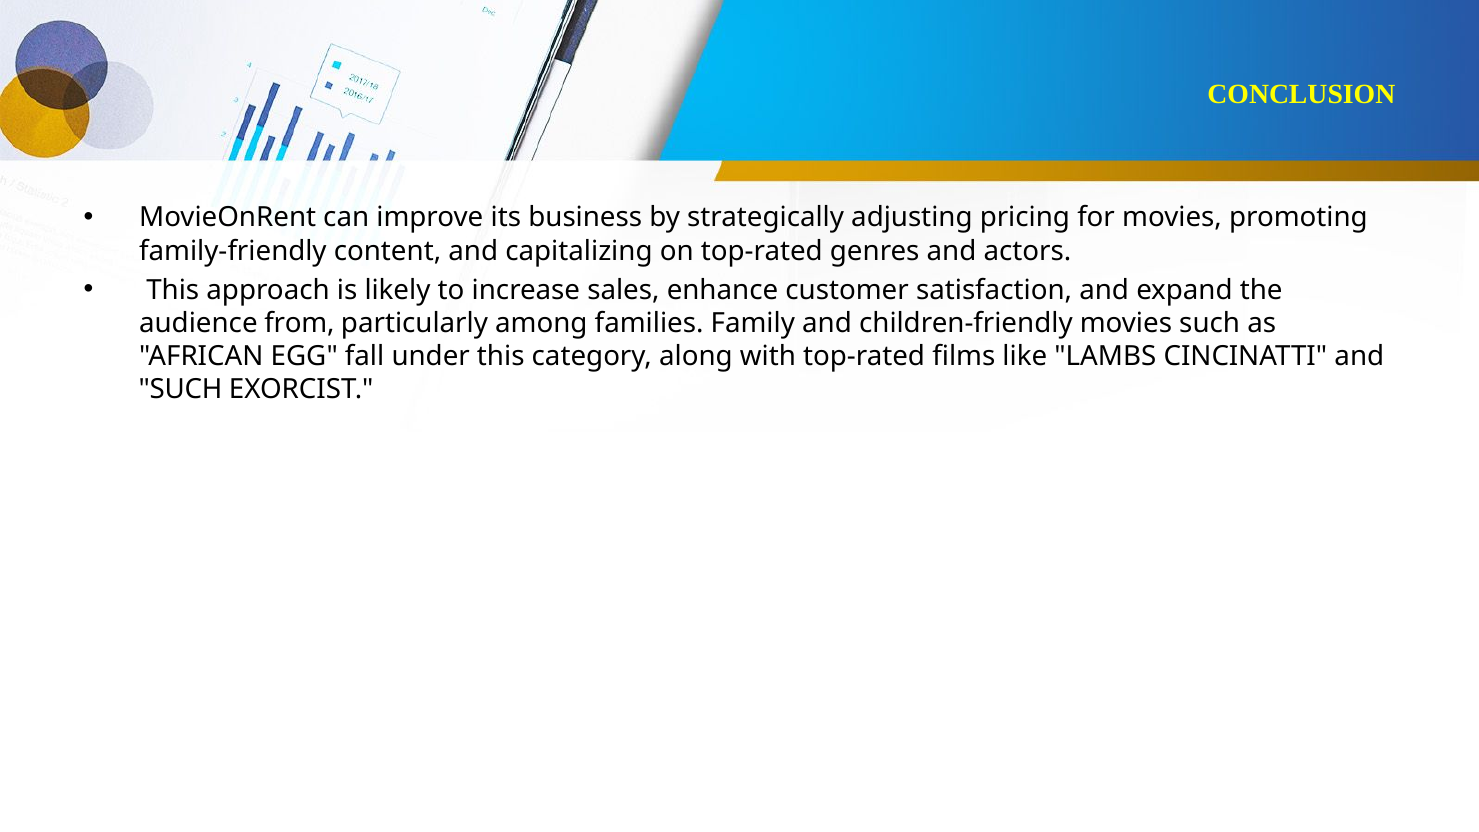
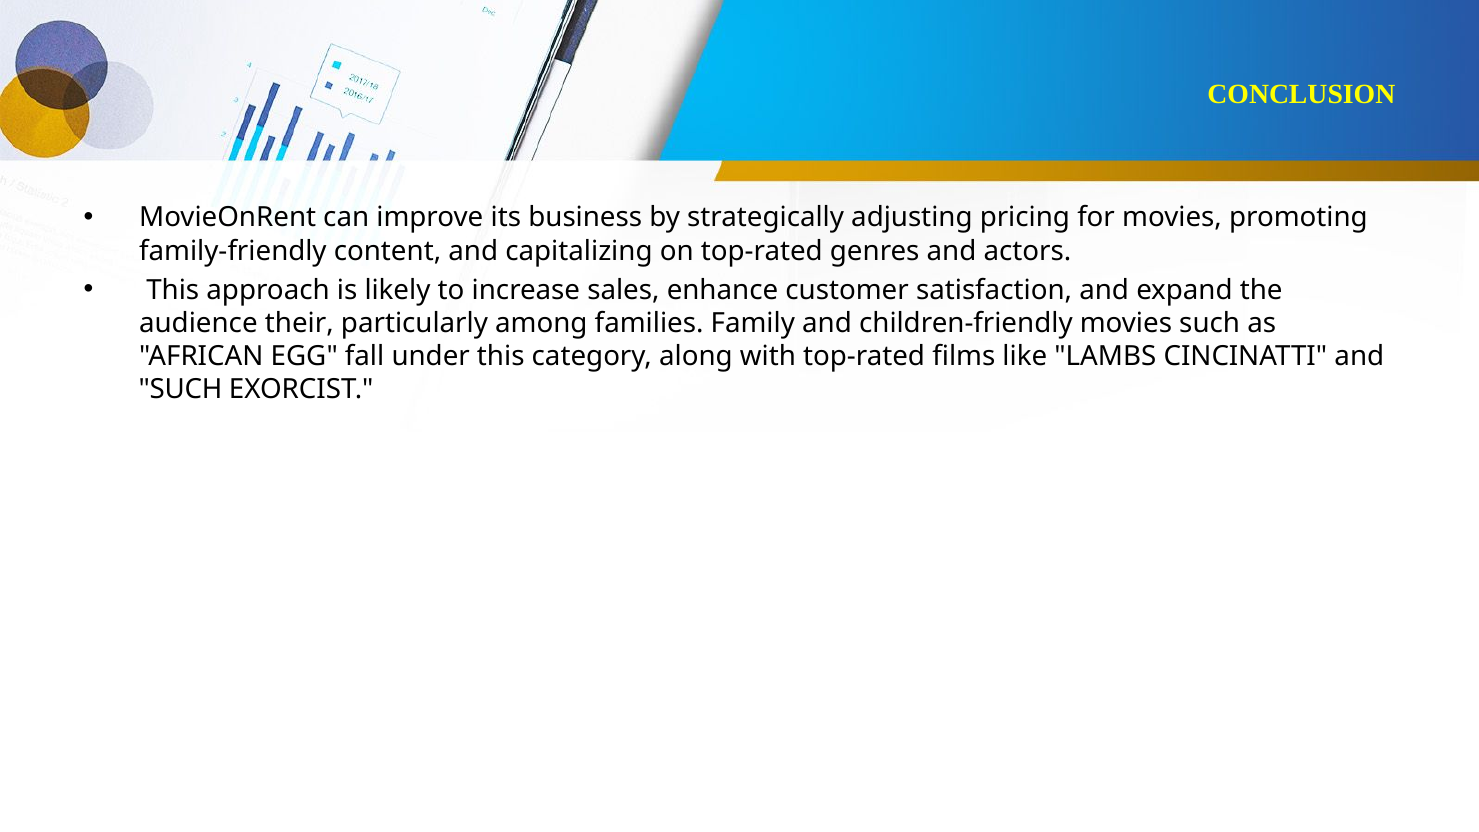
from: from -> their
